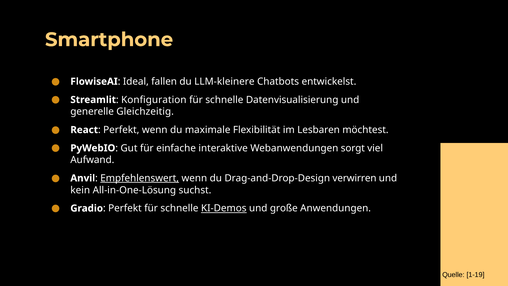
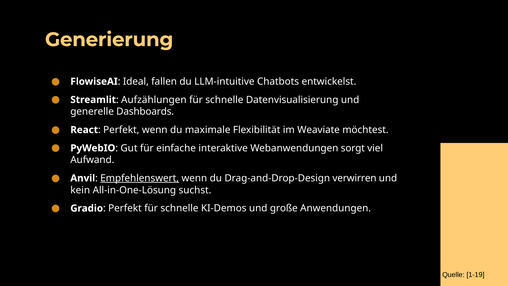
Smartphone: Smartphone -> Generierung
LLM-kleinere: LLM-kleinere -> LLM-intuitive
Konfiguration: Konfiguration -> Aufzählungen
Gleichzeitig: Gleichzeitig -> Dashboards
Lesbaren: Lesbaren -> Weaviate
KI-Demos underline: present -> none
